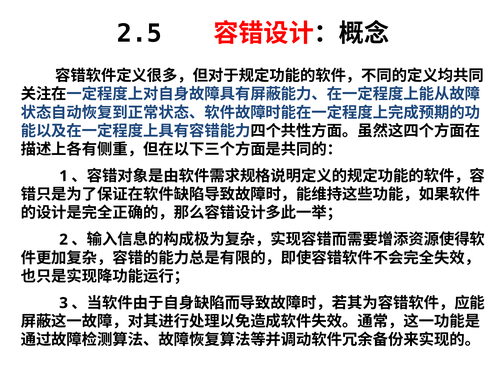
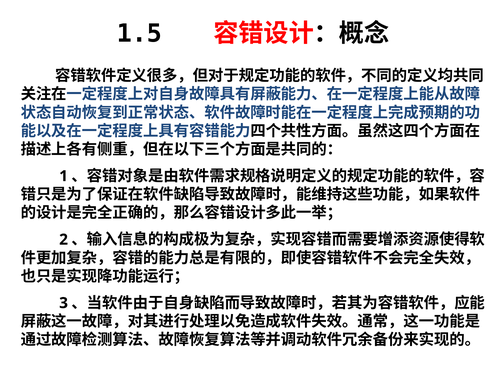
2.5: 2.5 -> 1.5
